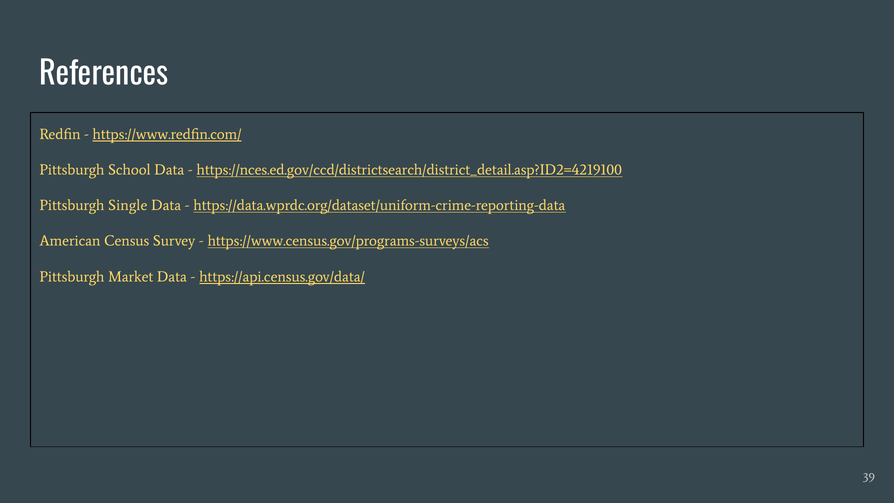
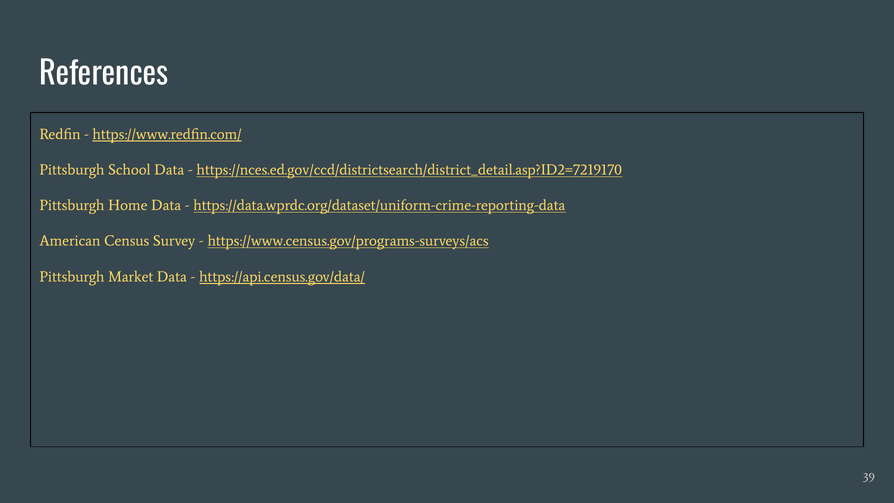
https://nces.ed.gov/ccd/districtsearch/district_detail.asp?ID2=4219100: https://nces.ed.gov/ccd/districtsearch/district_detail.asp?ID2=4219100 -> https://nces.ed.gov/ccd/districtsearch/district_detail.asp?ID2=7219170
Single: Single -> Home
